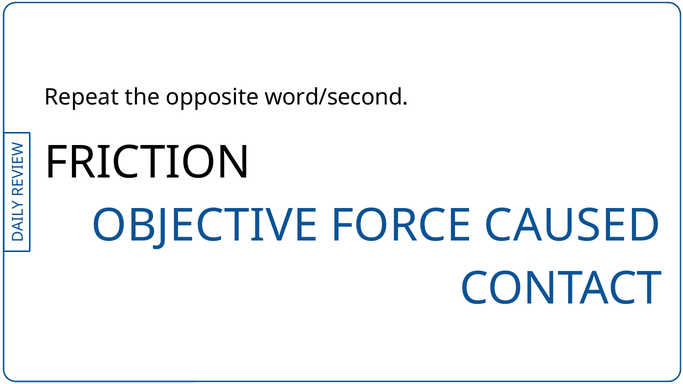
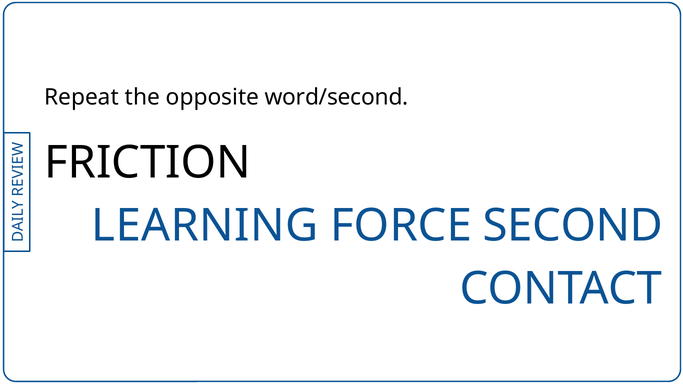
OBJECTIVE: OBJECTIVE -> LEARNING
CAUSED: CAUSED -> SECOND
